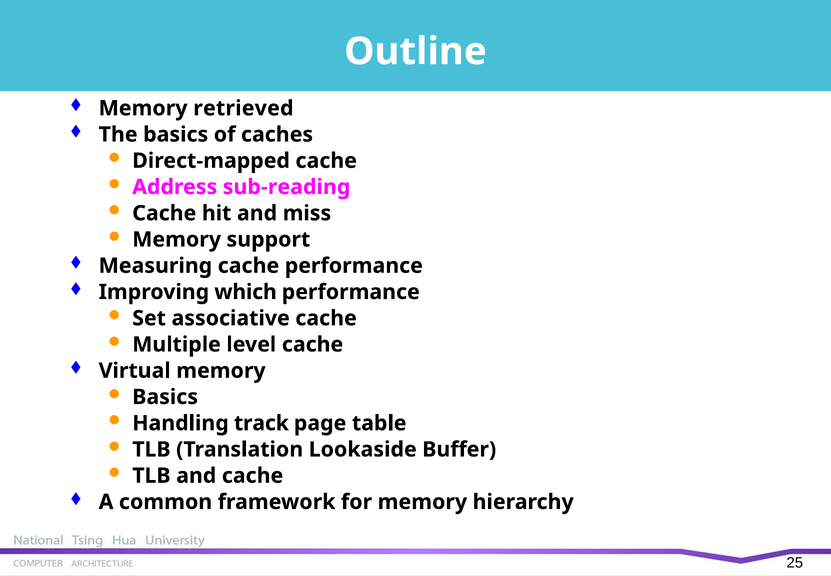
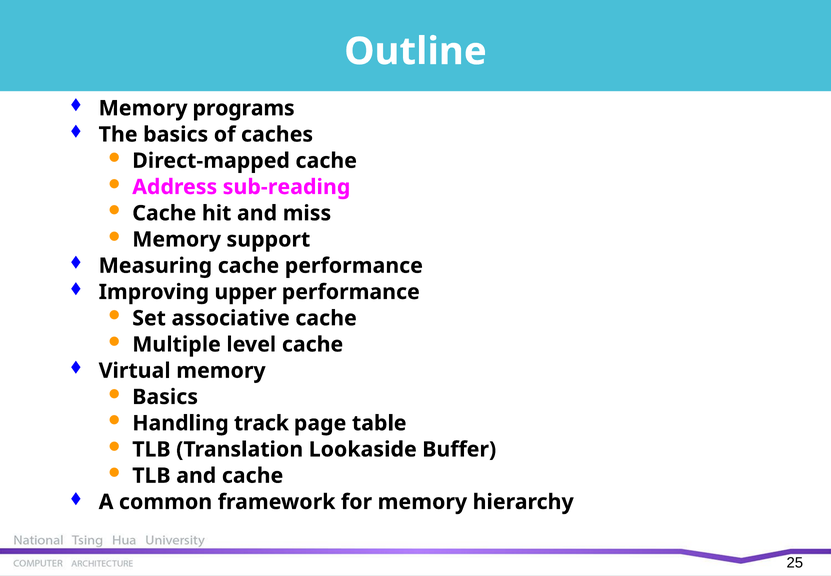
retrieved: retrieved -> programs
which: which -> upper
